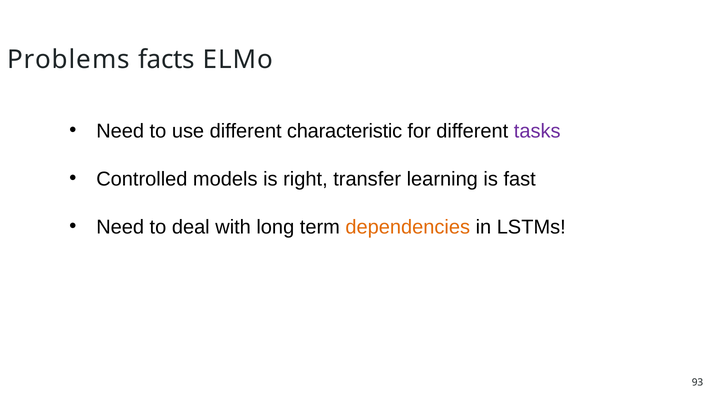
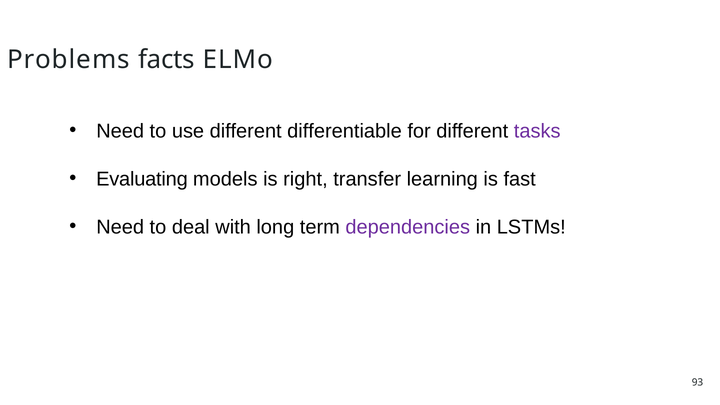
characteristic: characteristic -> differentiable
Controlled: Controlled -> Evaluating
dependencies colour: orange -> purple
